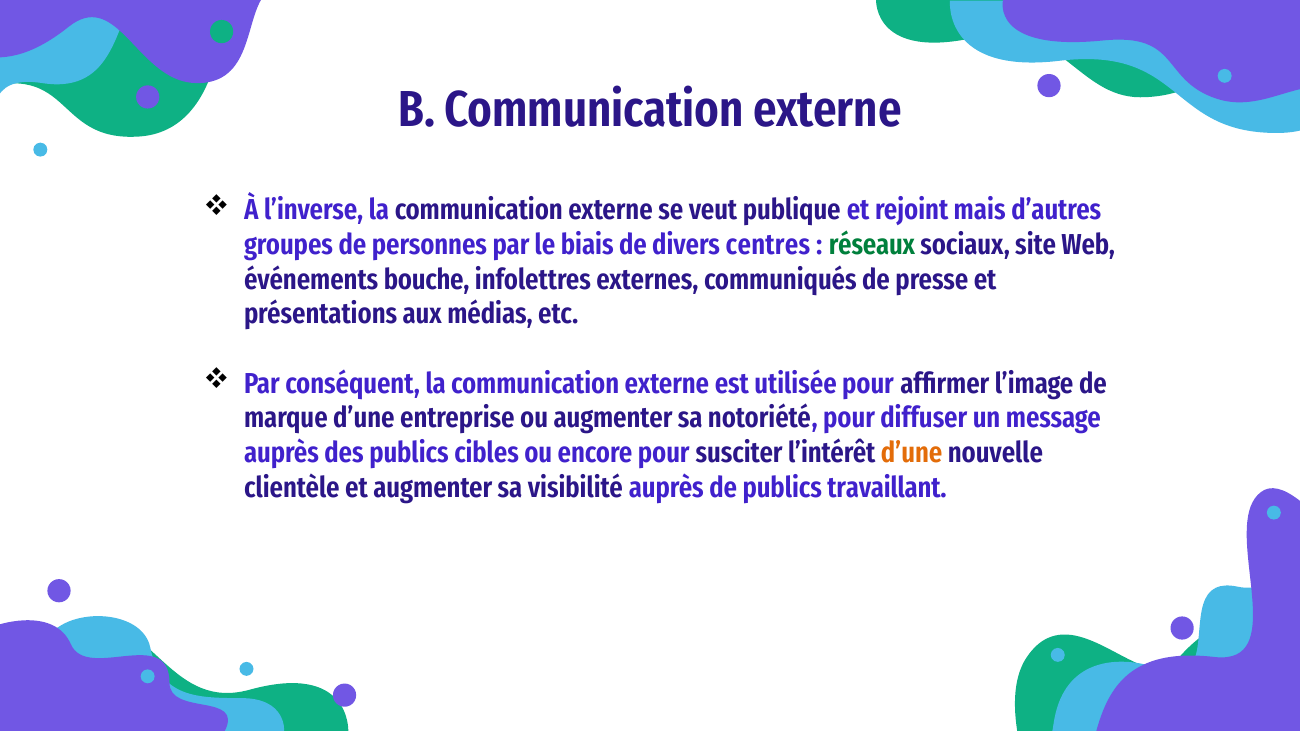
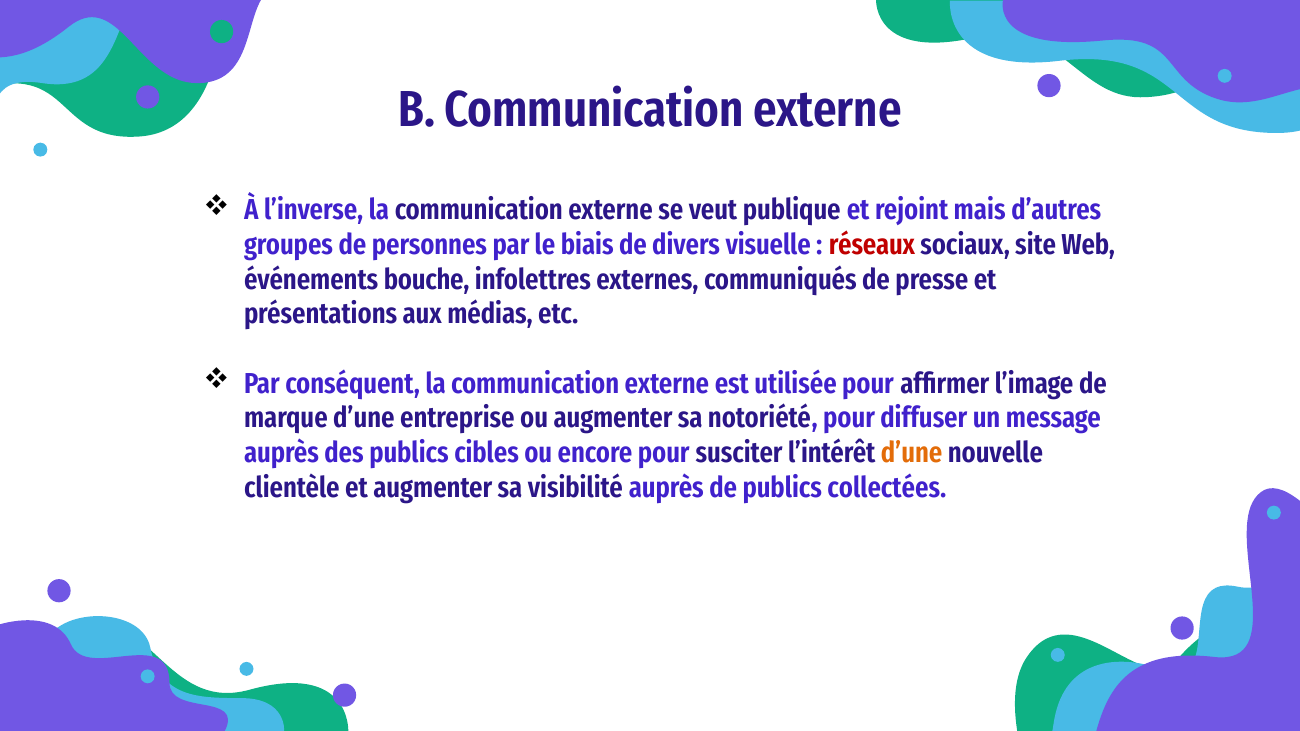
centres: centres -> visuelle
réseaux colour: green -> red
travaillant: travaillant -> collectées
